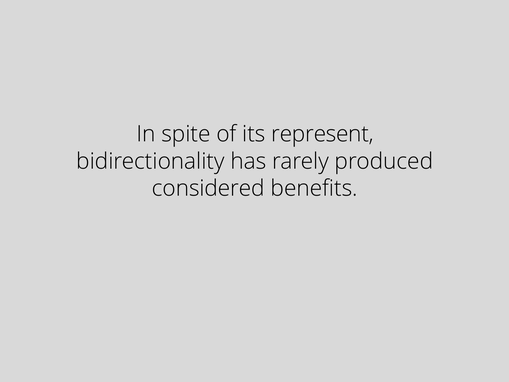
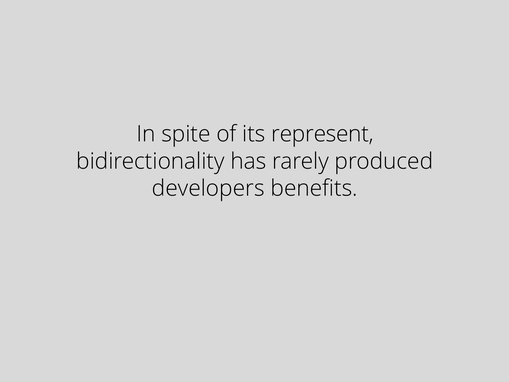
considered: considered -> developers
